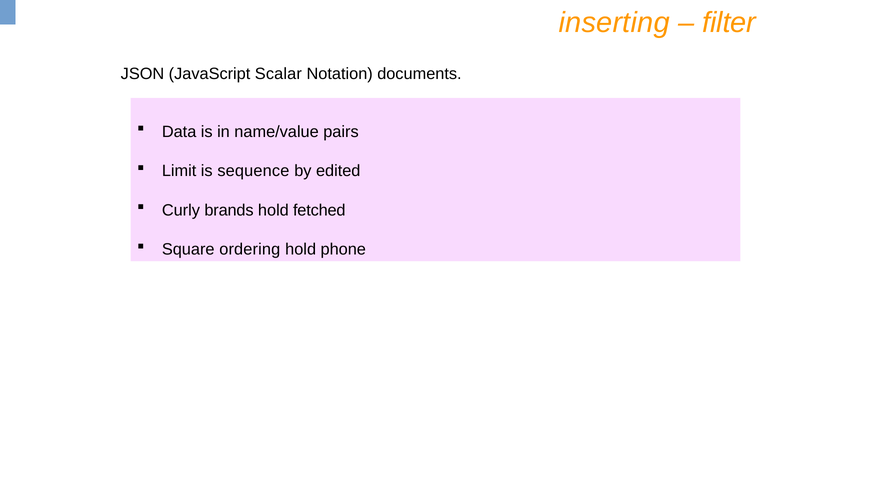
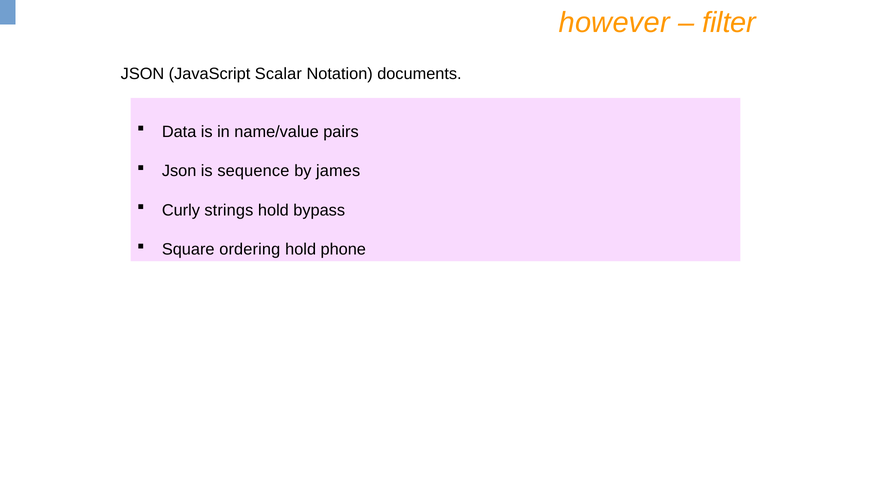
inserting: inserting -> however
Limit at (179, 171): Limit -> Json
edited: edited -> james
brands: brands -> strings
fetched: fetched -> bypass
